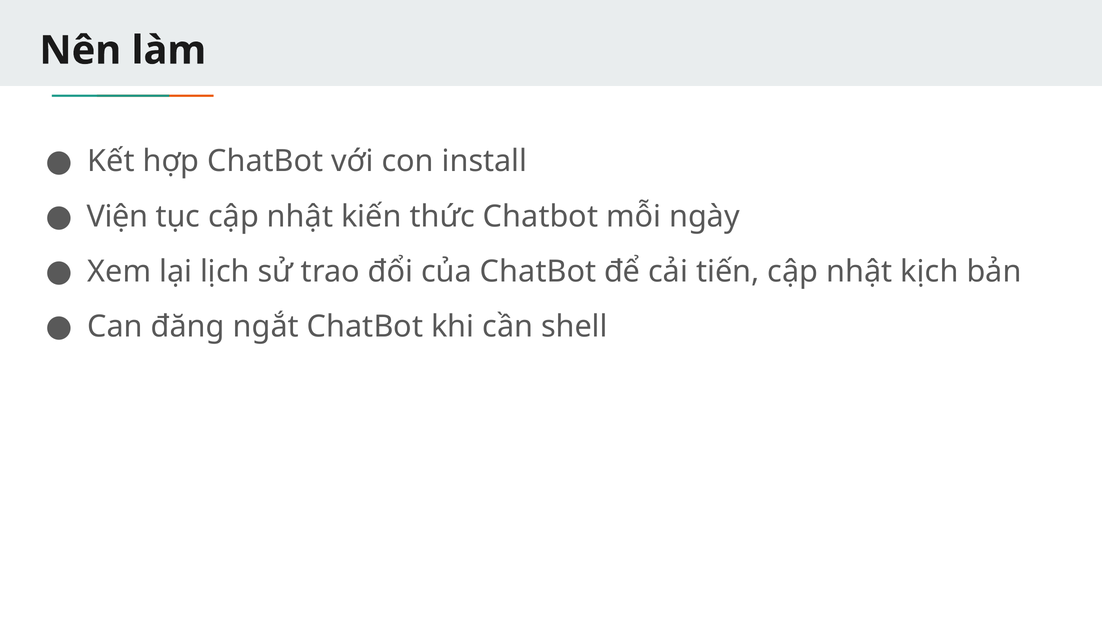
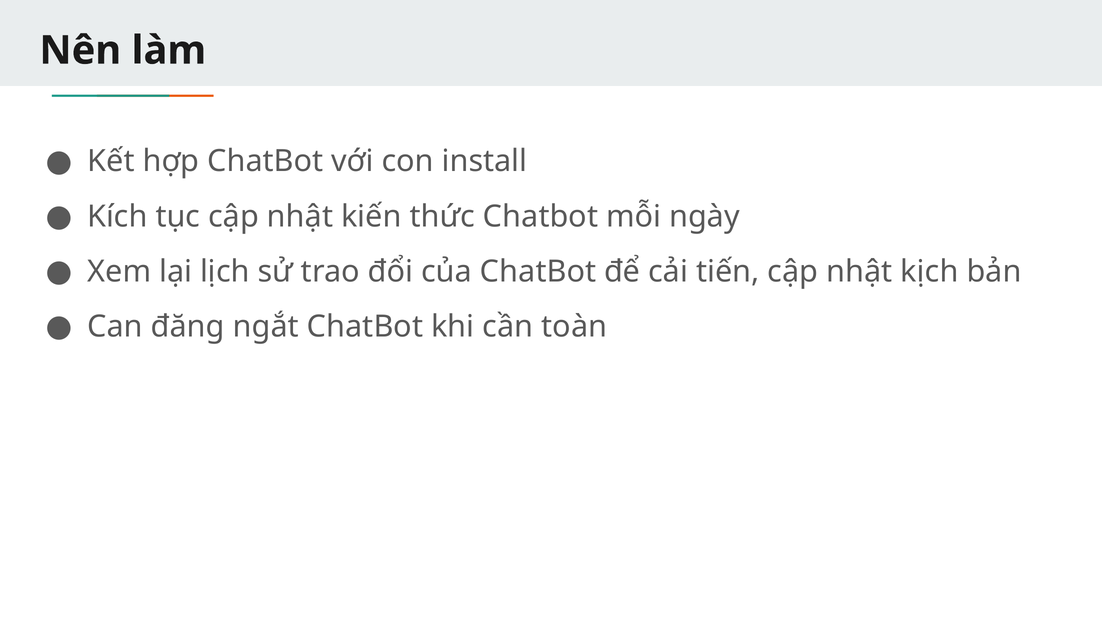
Viện: Viện -> Kích
shell: shell -> toàn
